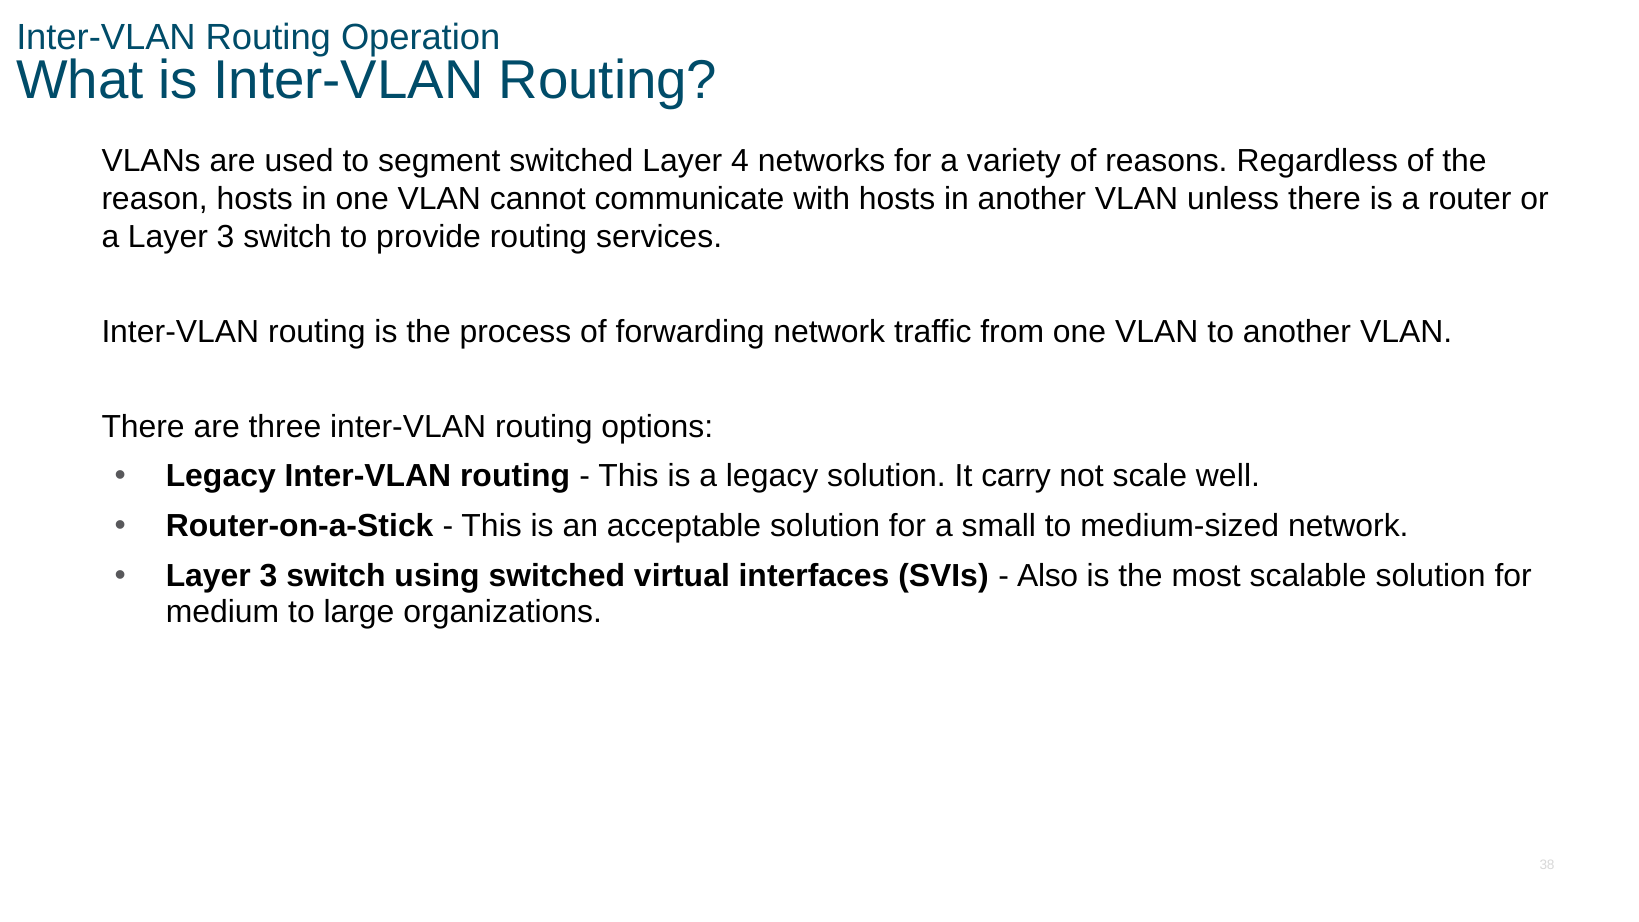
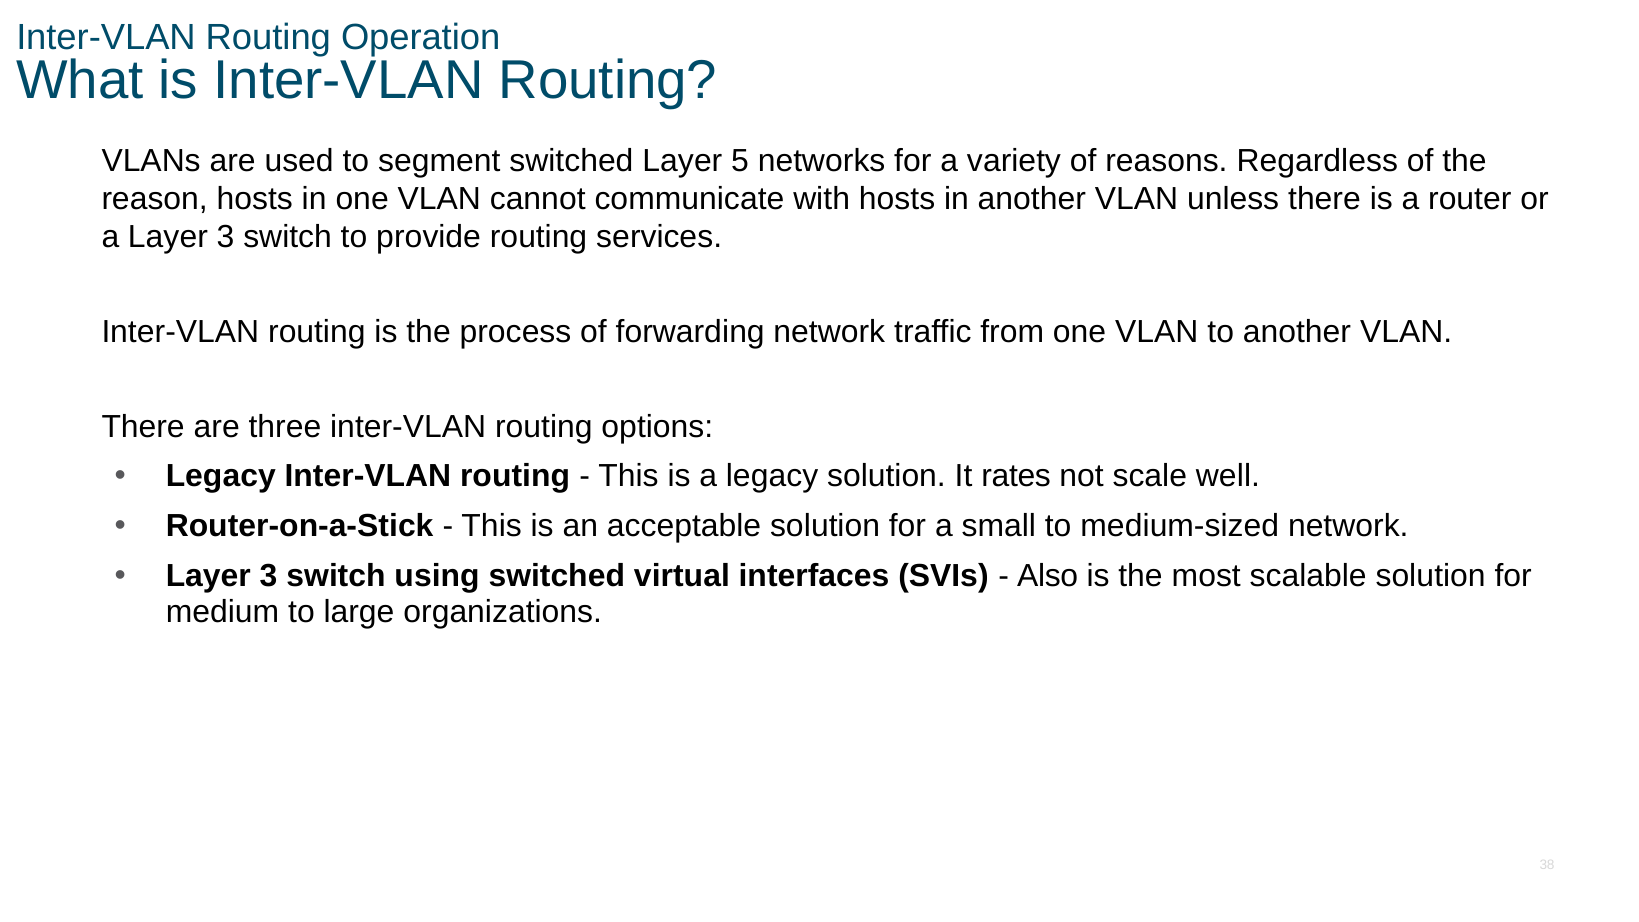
4: 4 -> 5
carry: carry -> rates
